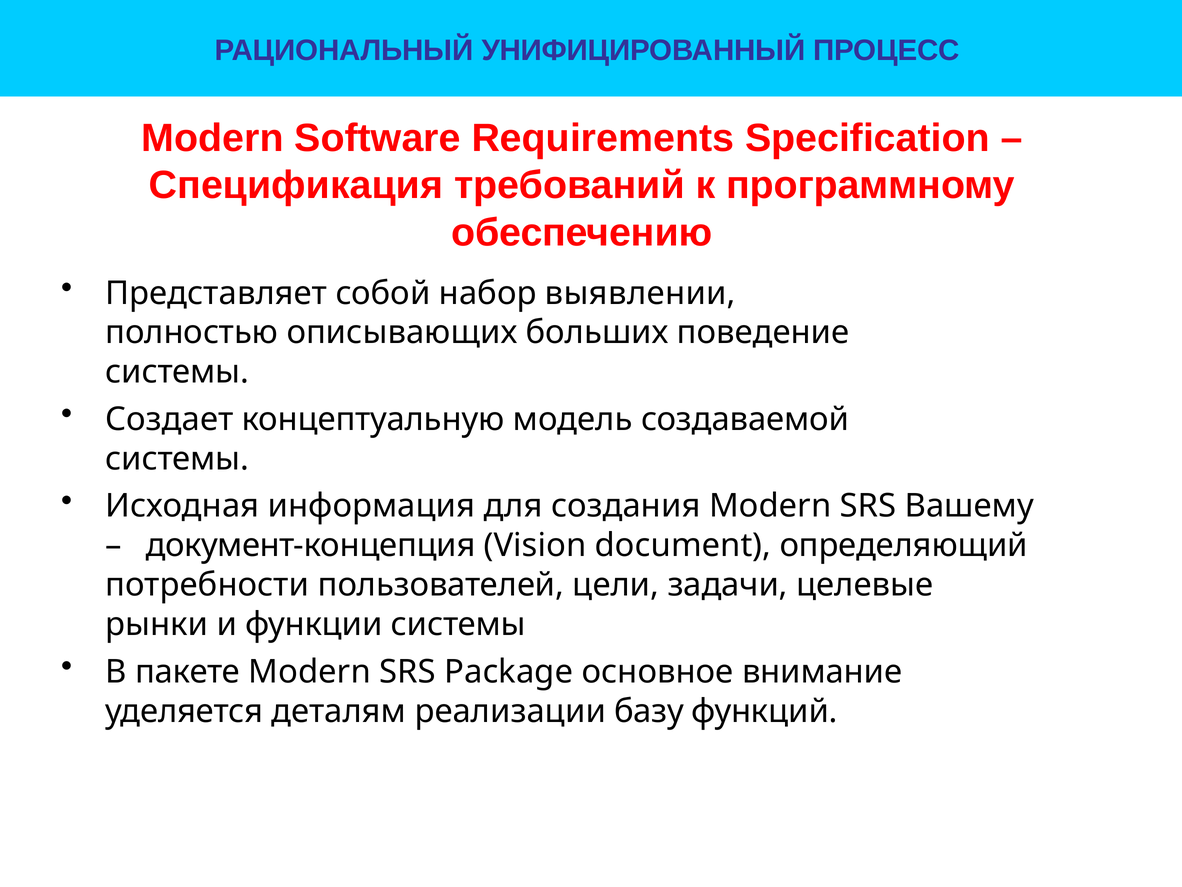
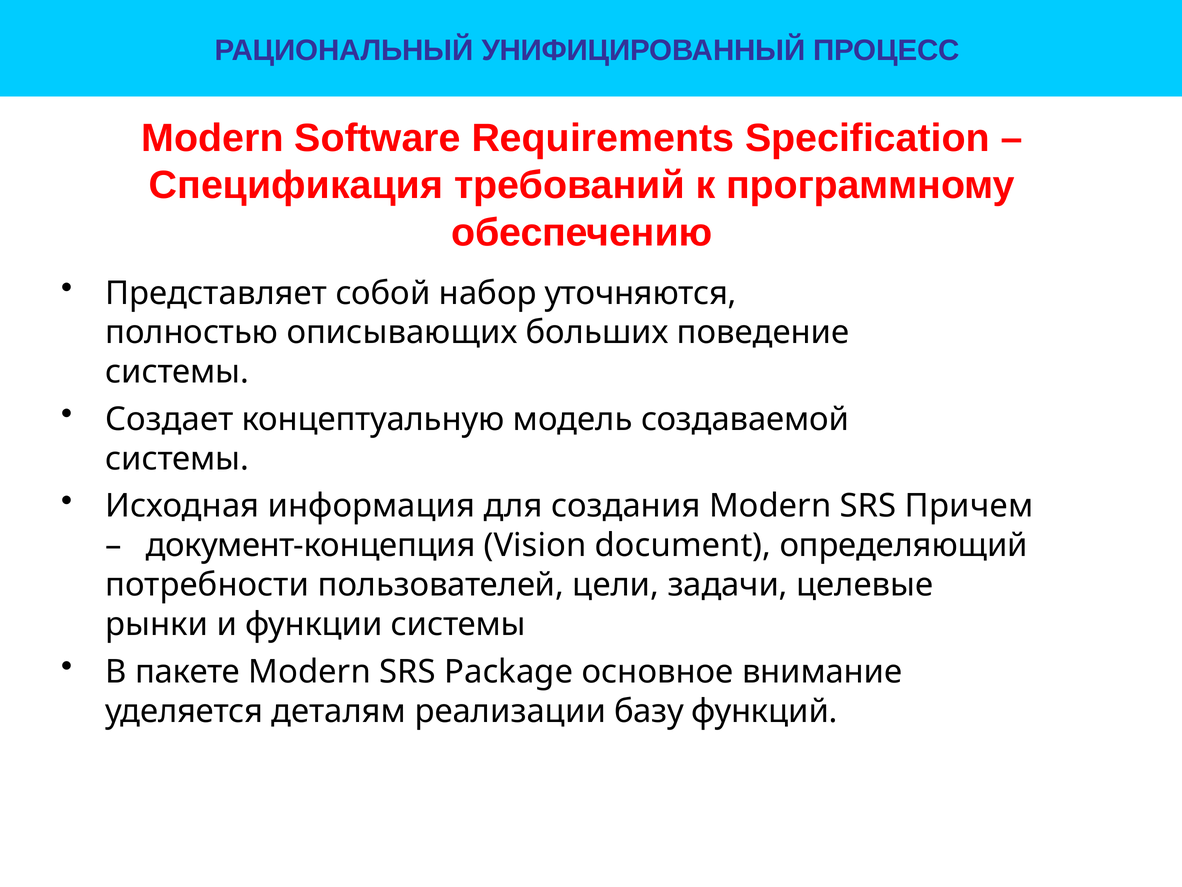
выявлении: выявлении -> уточняются
Вашему: Вашему -> Причем
